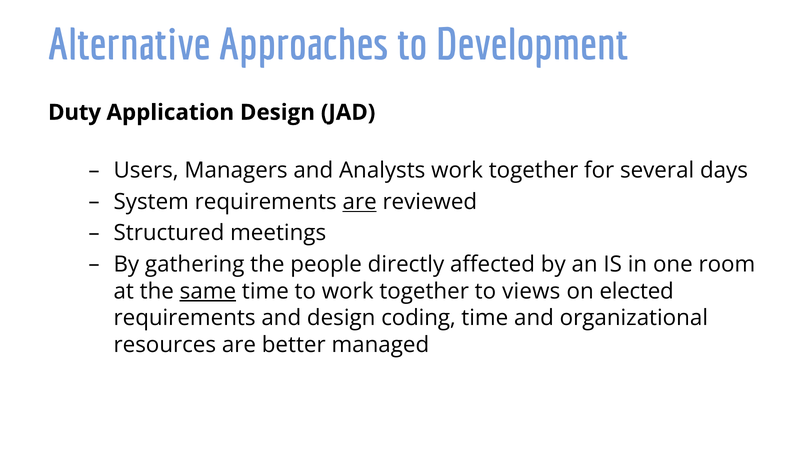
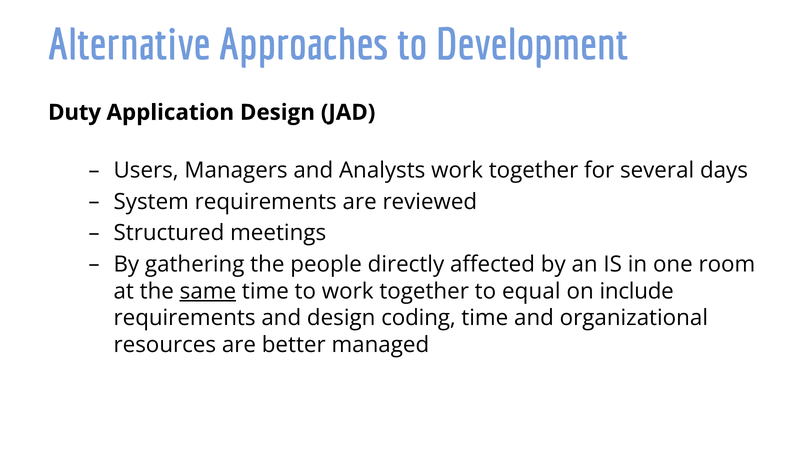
are at (360, 202) underline: present -> none
views: views -> equal
elected: elected -> include
